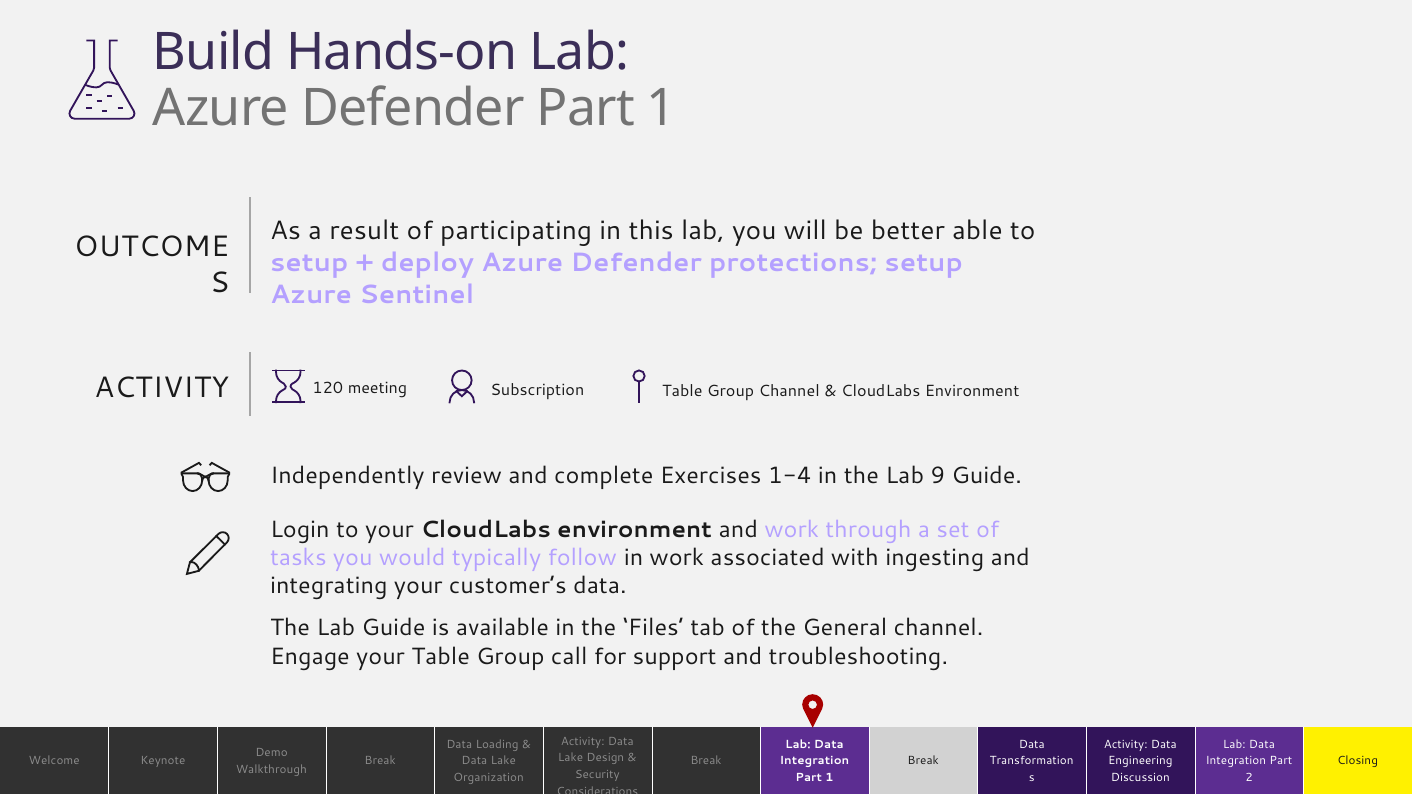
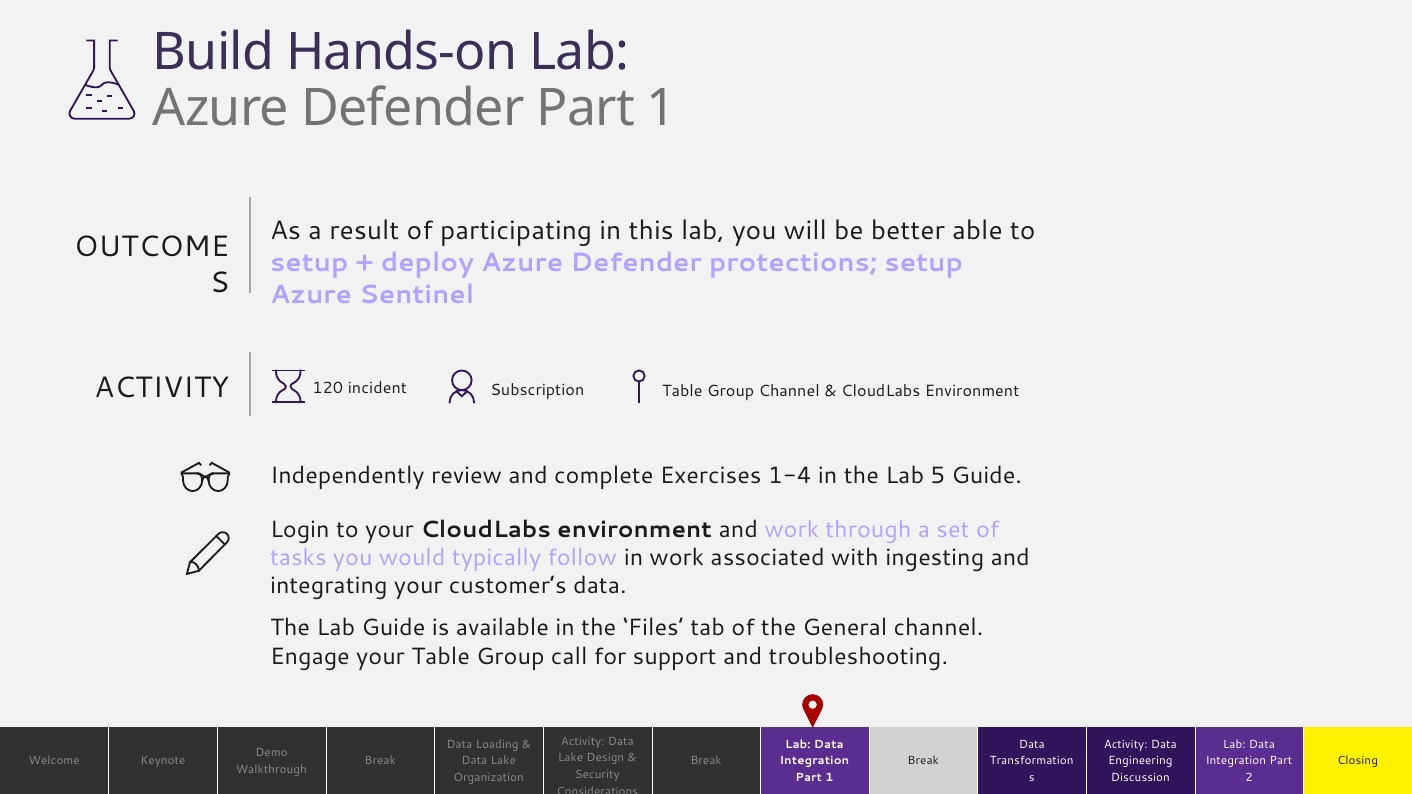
meeting: meeting -> incident
9: 9 -> 5
